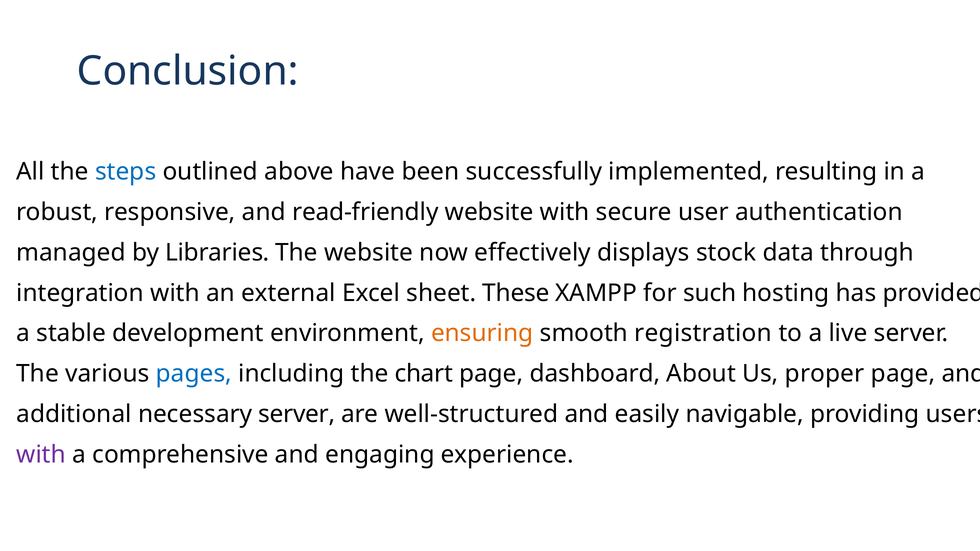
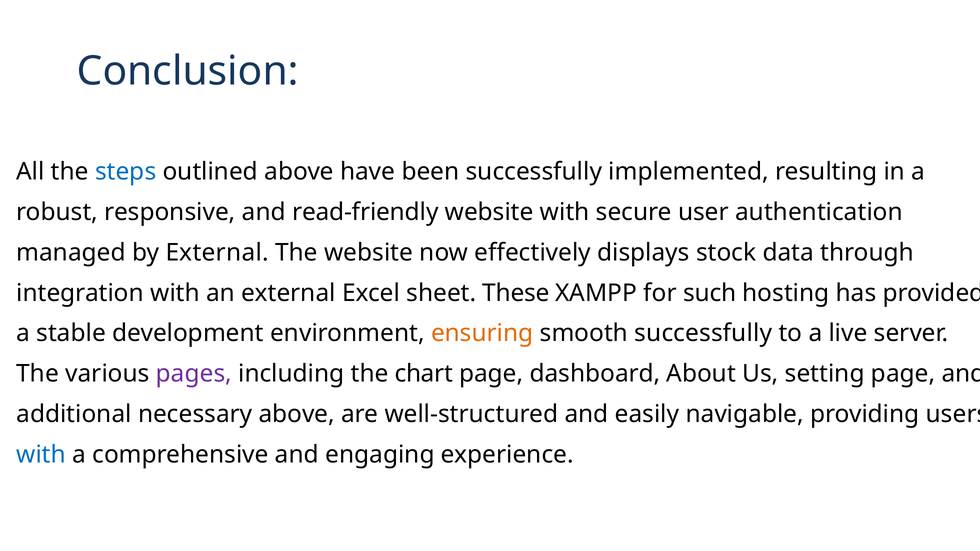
by Libraries: Libraries -> External
smooth registration: registration -> successfully
pages colour: blue -> purple
proper: proper -> setting
necessary server: server -> above
with at (41, 455) colour: purple -> blue
